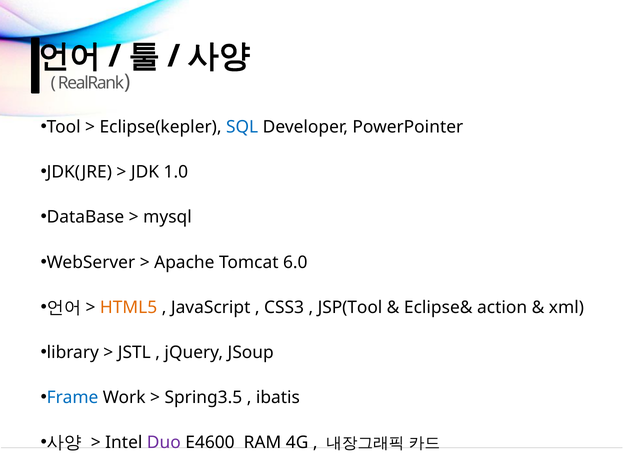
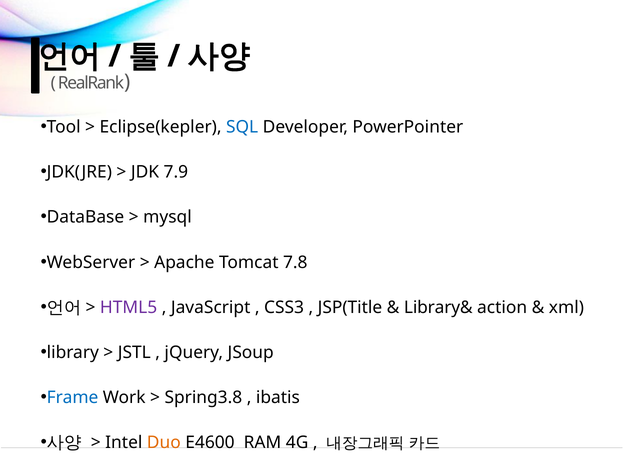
1.0: 1.0 -> 7.9
6.0: 6.0 -> 7.8
HTML5 colour: orange -> purple
JSP(Tool: JSP(Tool -> JSP(Title
Eclipse&: Eclipse& -> Library&
Spring3.5: Spring3.5 -> Spring3.8
Duo colour: purple -> orange
